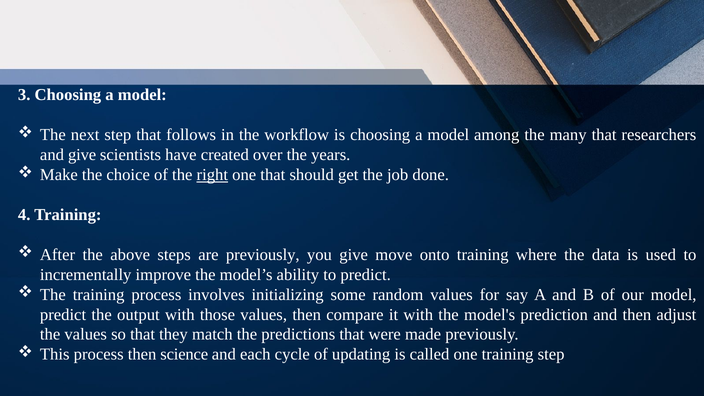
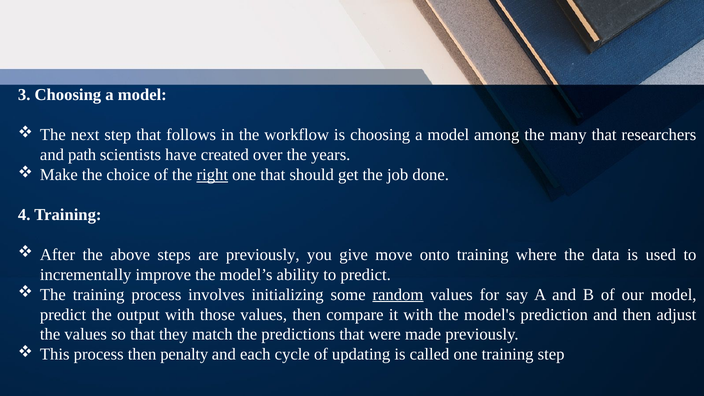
and give: give -> path
random underline: none -> present
science: science -> penalty
